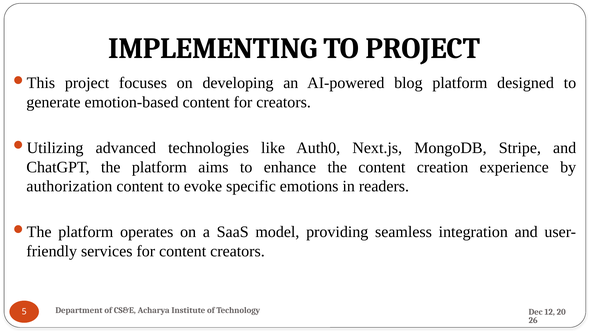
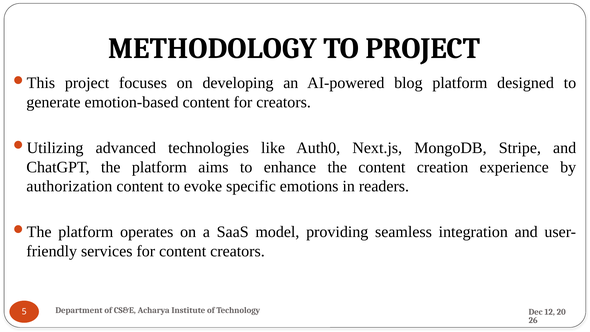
IMPLEMENTING: IMPLEMENTING -> METHODOLOGY
